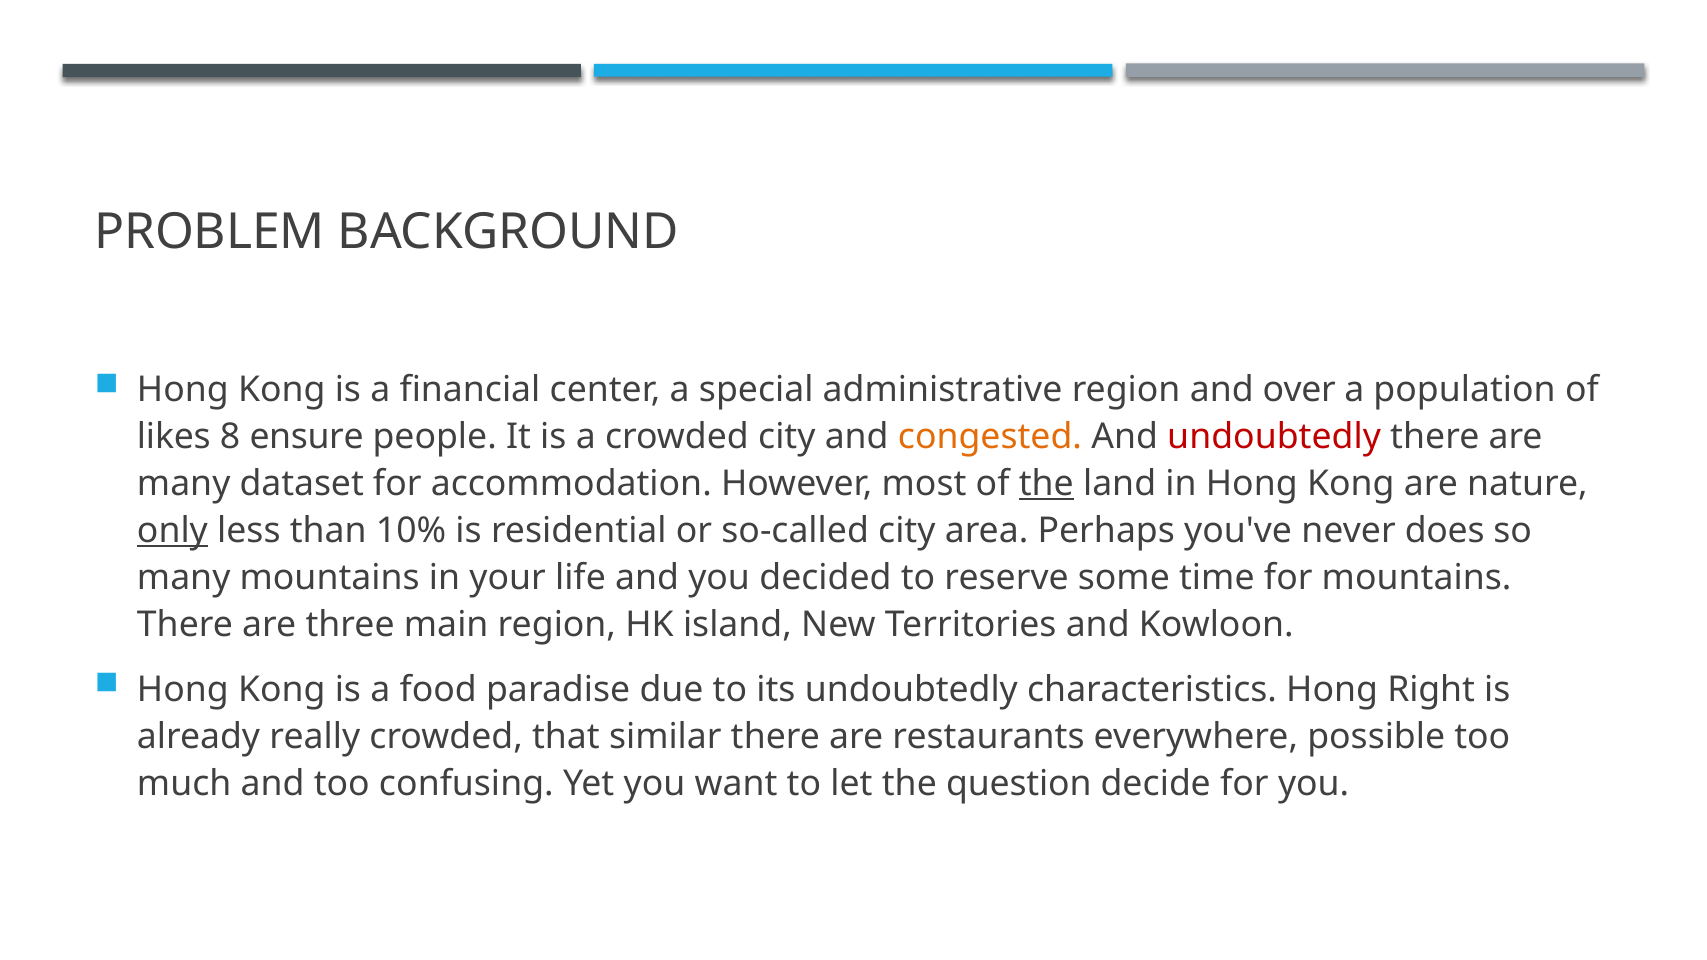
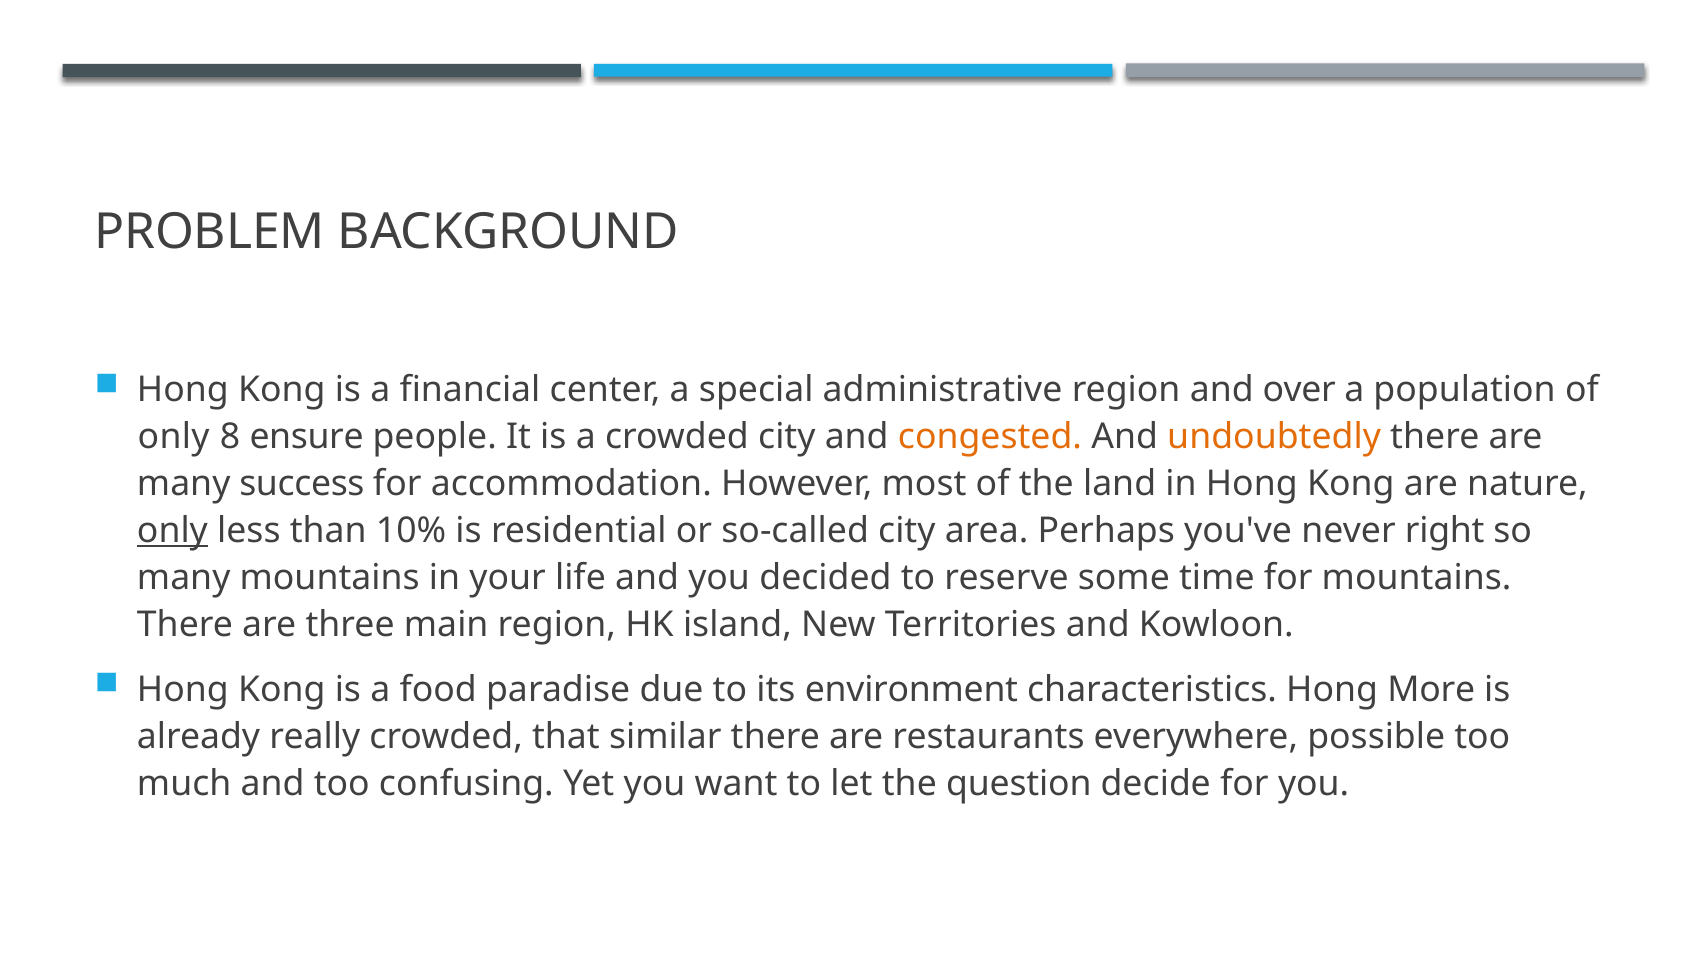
likes at (174, 437): likes -> only
undoubtedly at (1274, 437) colour: red -> orange
dataset: dataset -> success
the at (1046, 484) underline: present -> none
does: does -> right
its undoubtedly: undoubtedly -> environment
Right: Right -> More
